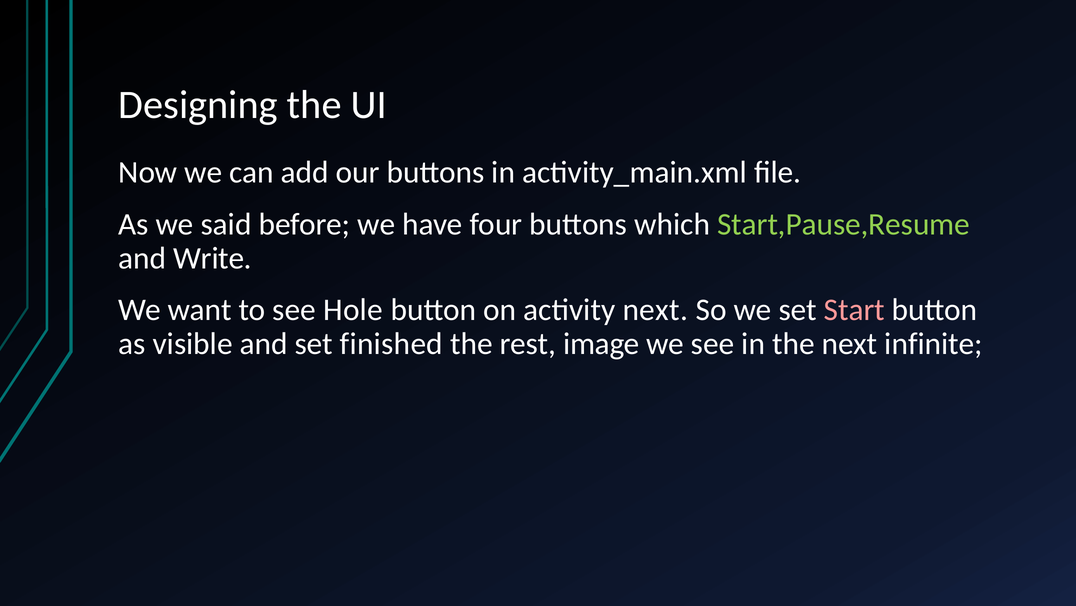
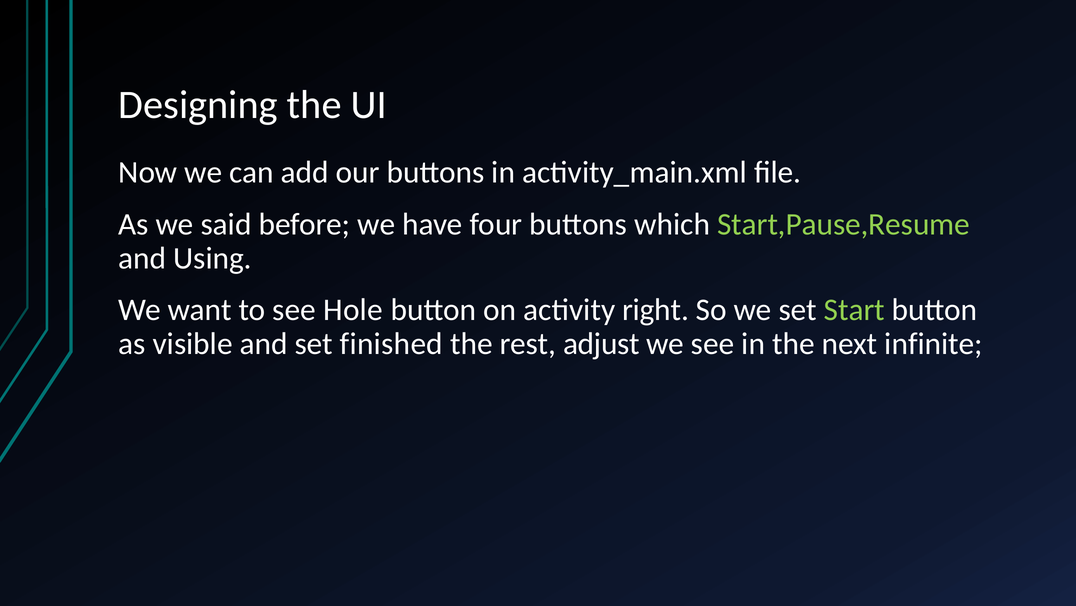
Write: Write -> Using
activity next: next -> right
Start colour: pink -> light green
image: image -> adjust
